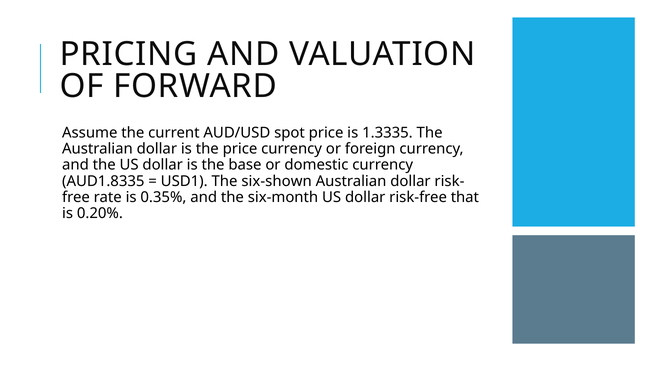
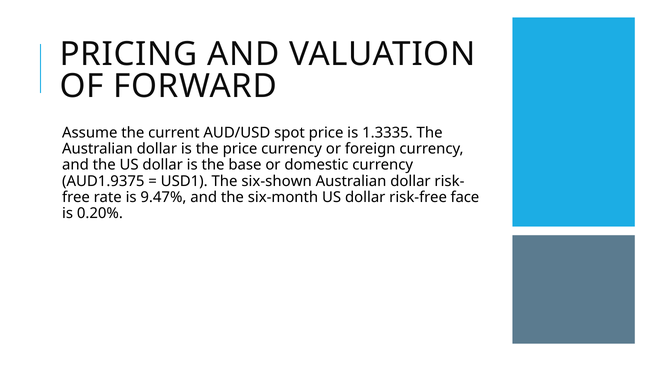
AUD1.8335: AUD1.8335 -> AUD1.9375
0.35%: 0.35% -> 9.47%
that: that -> face
